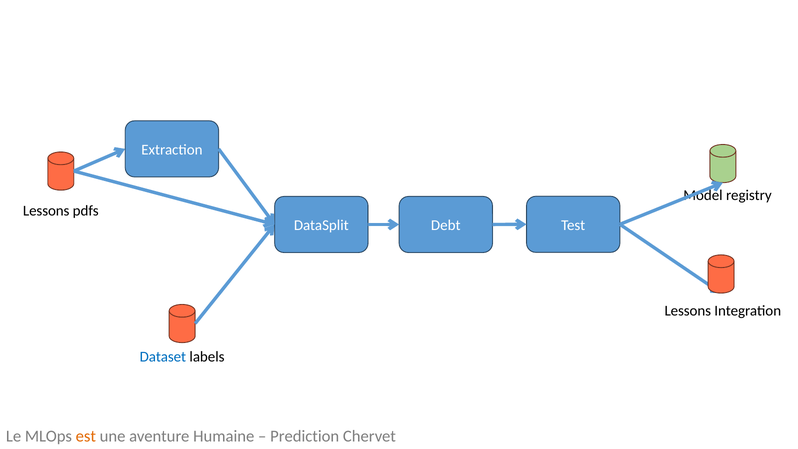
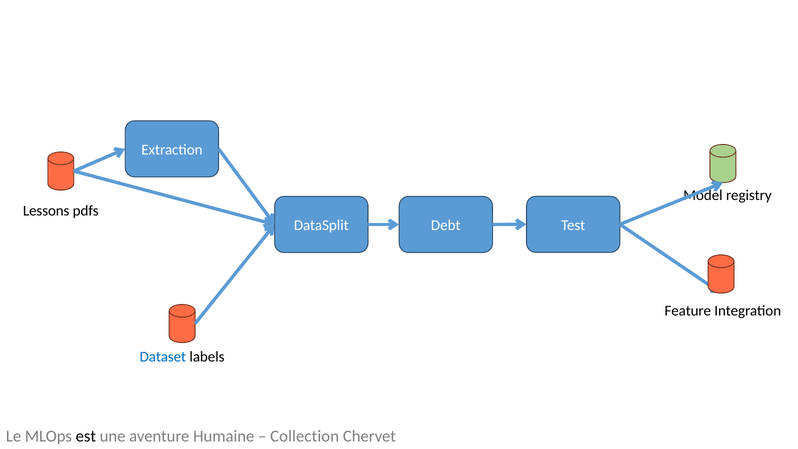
Lessons at (688, 311): Lessons -> Feature
est colour: orange -> black
Prediction: Prediction -> Collection
